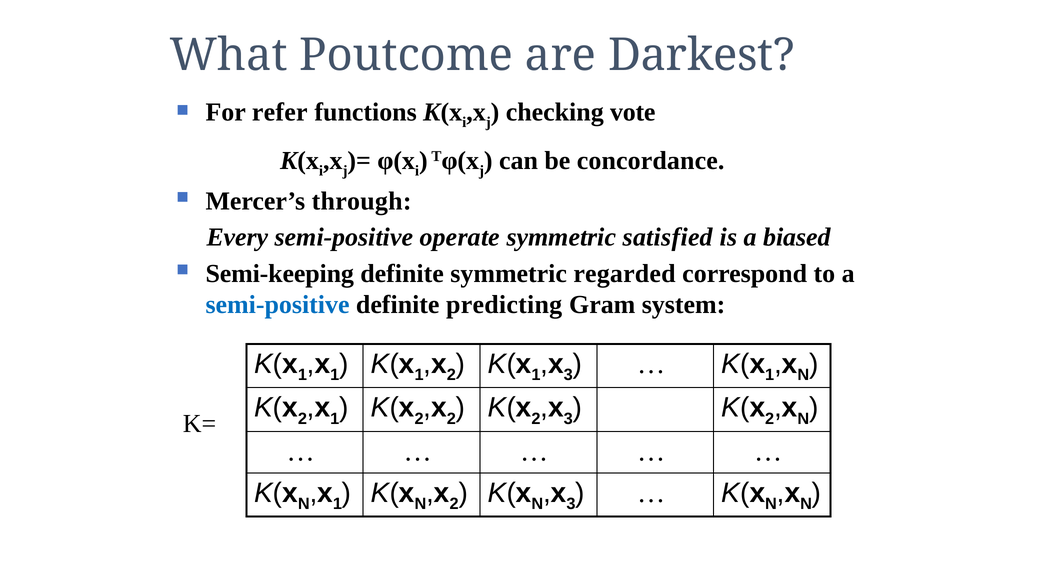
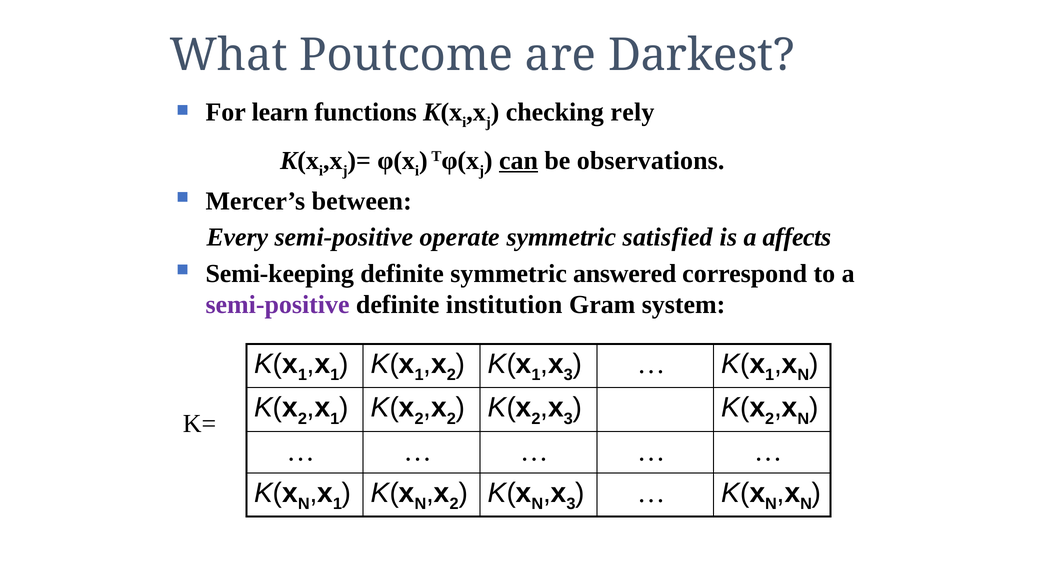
refer: refer -> learn
vote: vote -> rely
can underline: none -> present
concordance: concordance -> observations
through: through -> between
biased: biased -> affects
regarded: regarded -> answered
semi-positive at (278, 305) colour: blue -> purple
predicting: predicting -> institution
